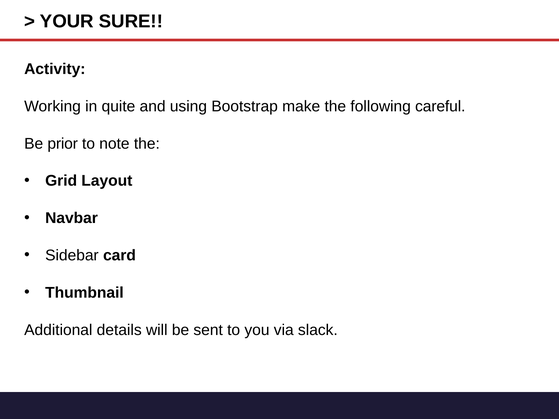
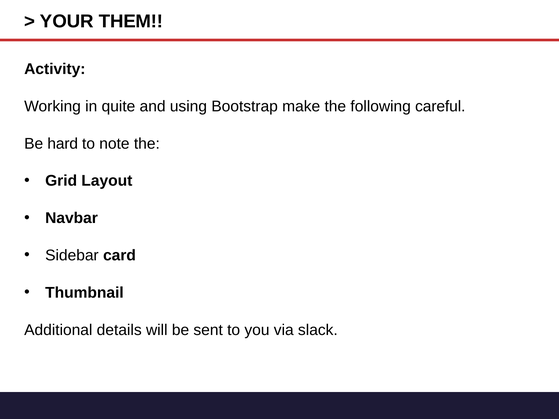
SURE: SURE -> THEM
prior: prior -> hard
